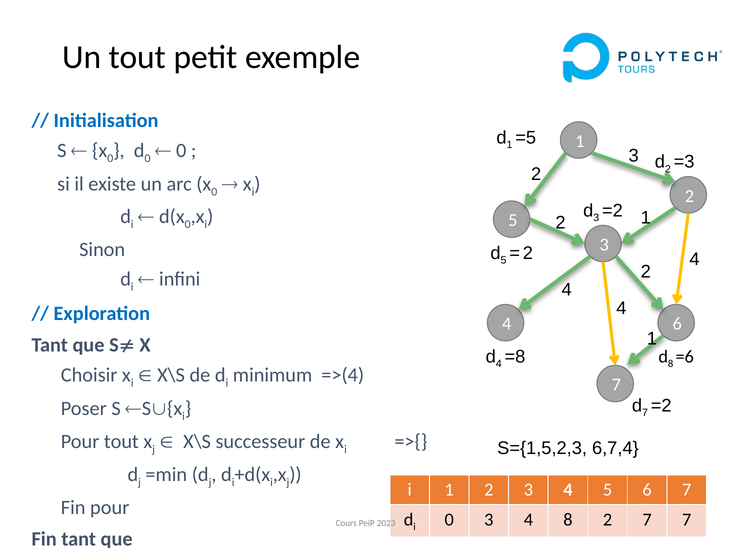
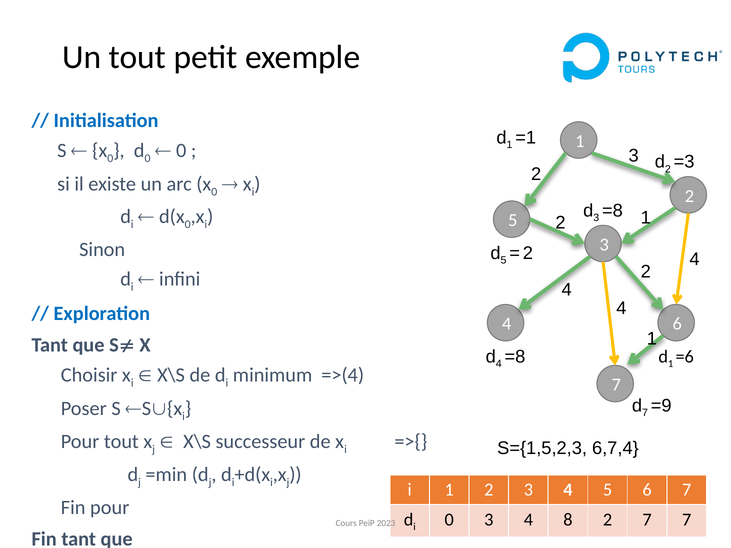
=5: =5 -> =1
3 =2: =2 -> =8
8 at (671, 364): 8 -> 1
7 =2: =2 -> =9
